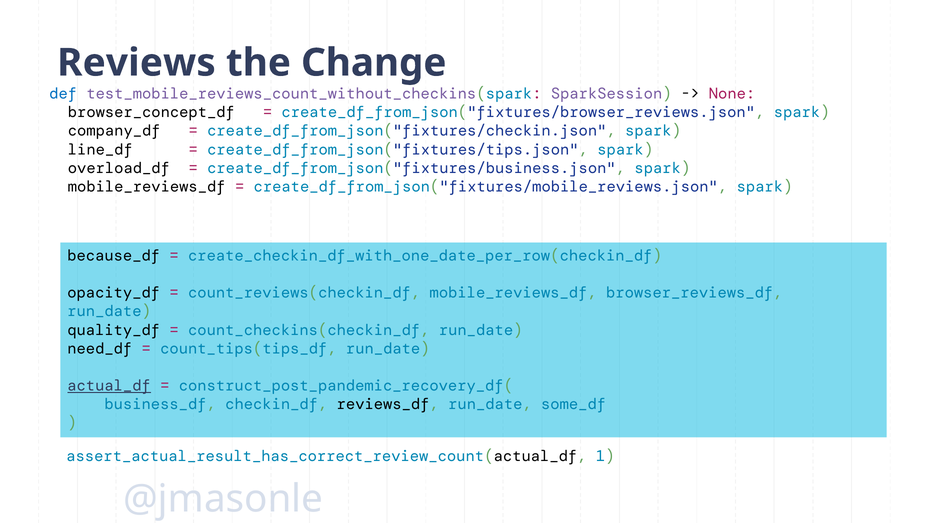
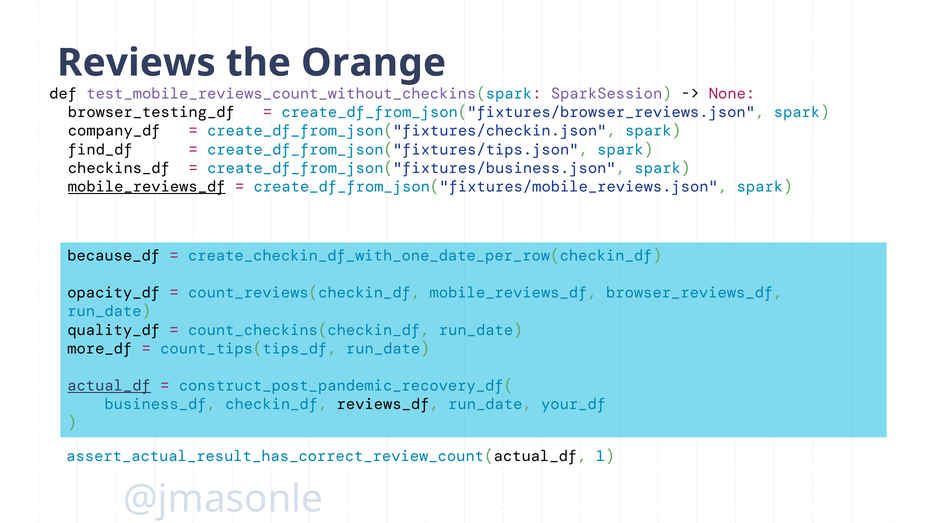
Change: Change -> Orange
def colour: blue -> black
browser_concept_df: browser_concept_df -> browser_testing_df
line_df: line_df -> find_df
overload_df: overload_df -> checkins_df
mobile_reviews_df at (147, 187) underline: none -> present
need_df: need_df -> more_df
some_df: some_df -> your_df
